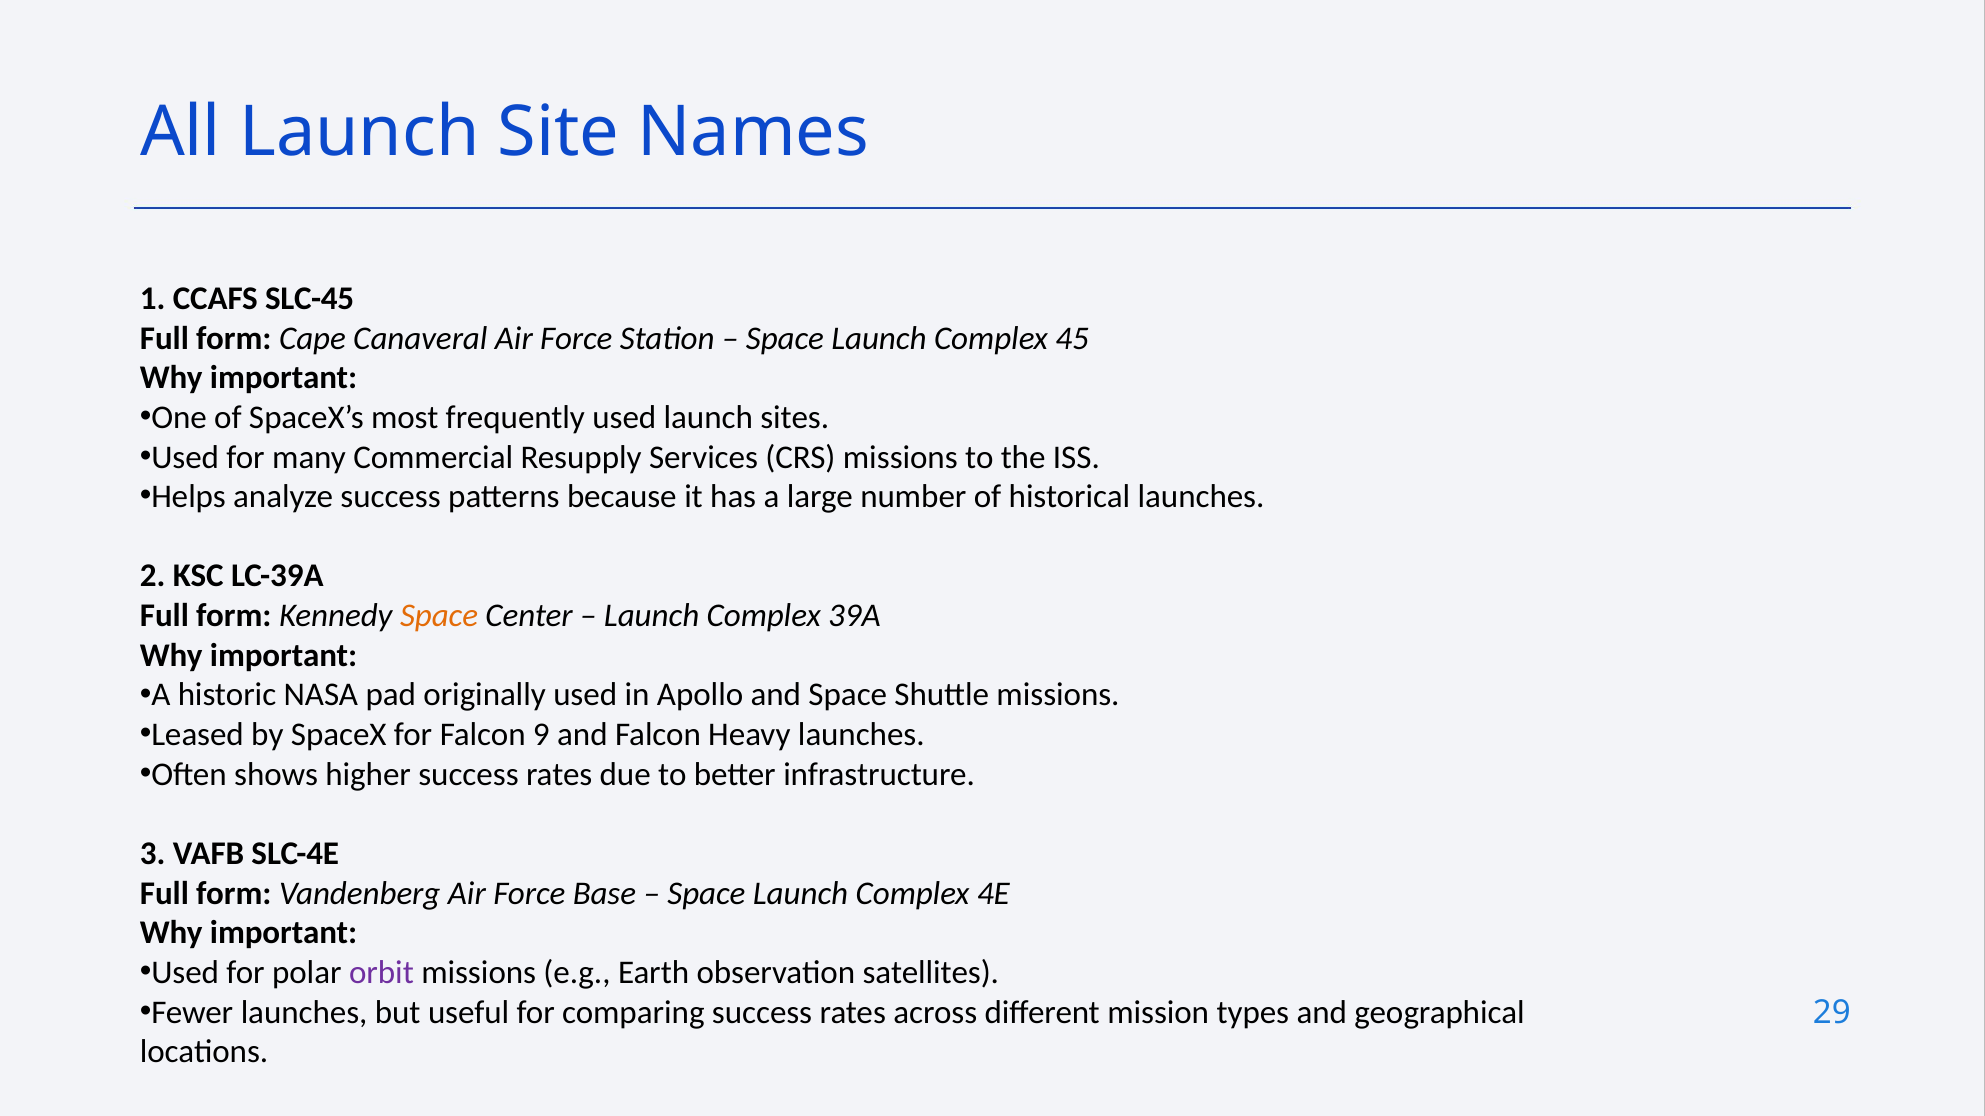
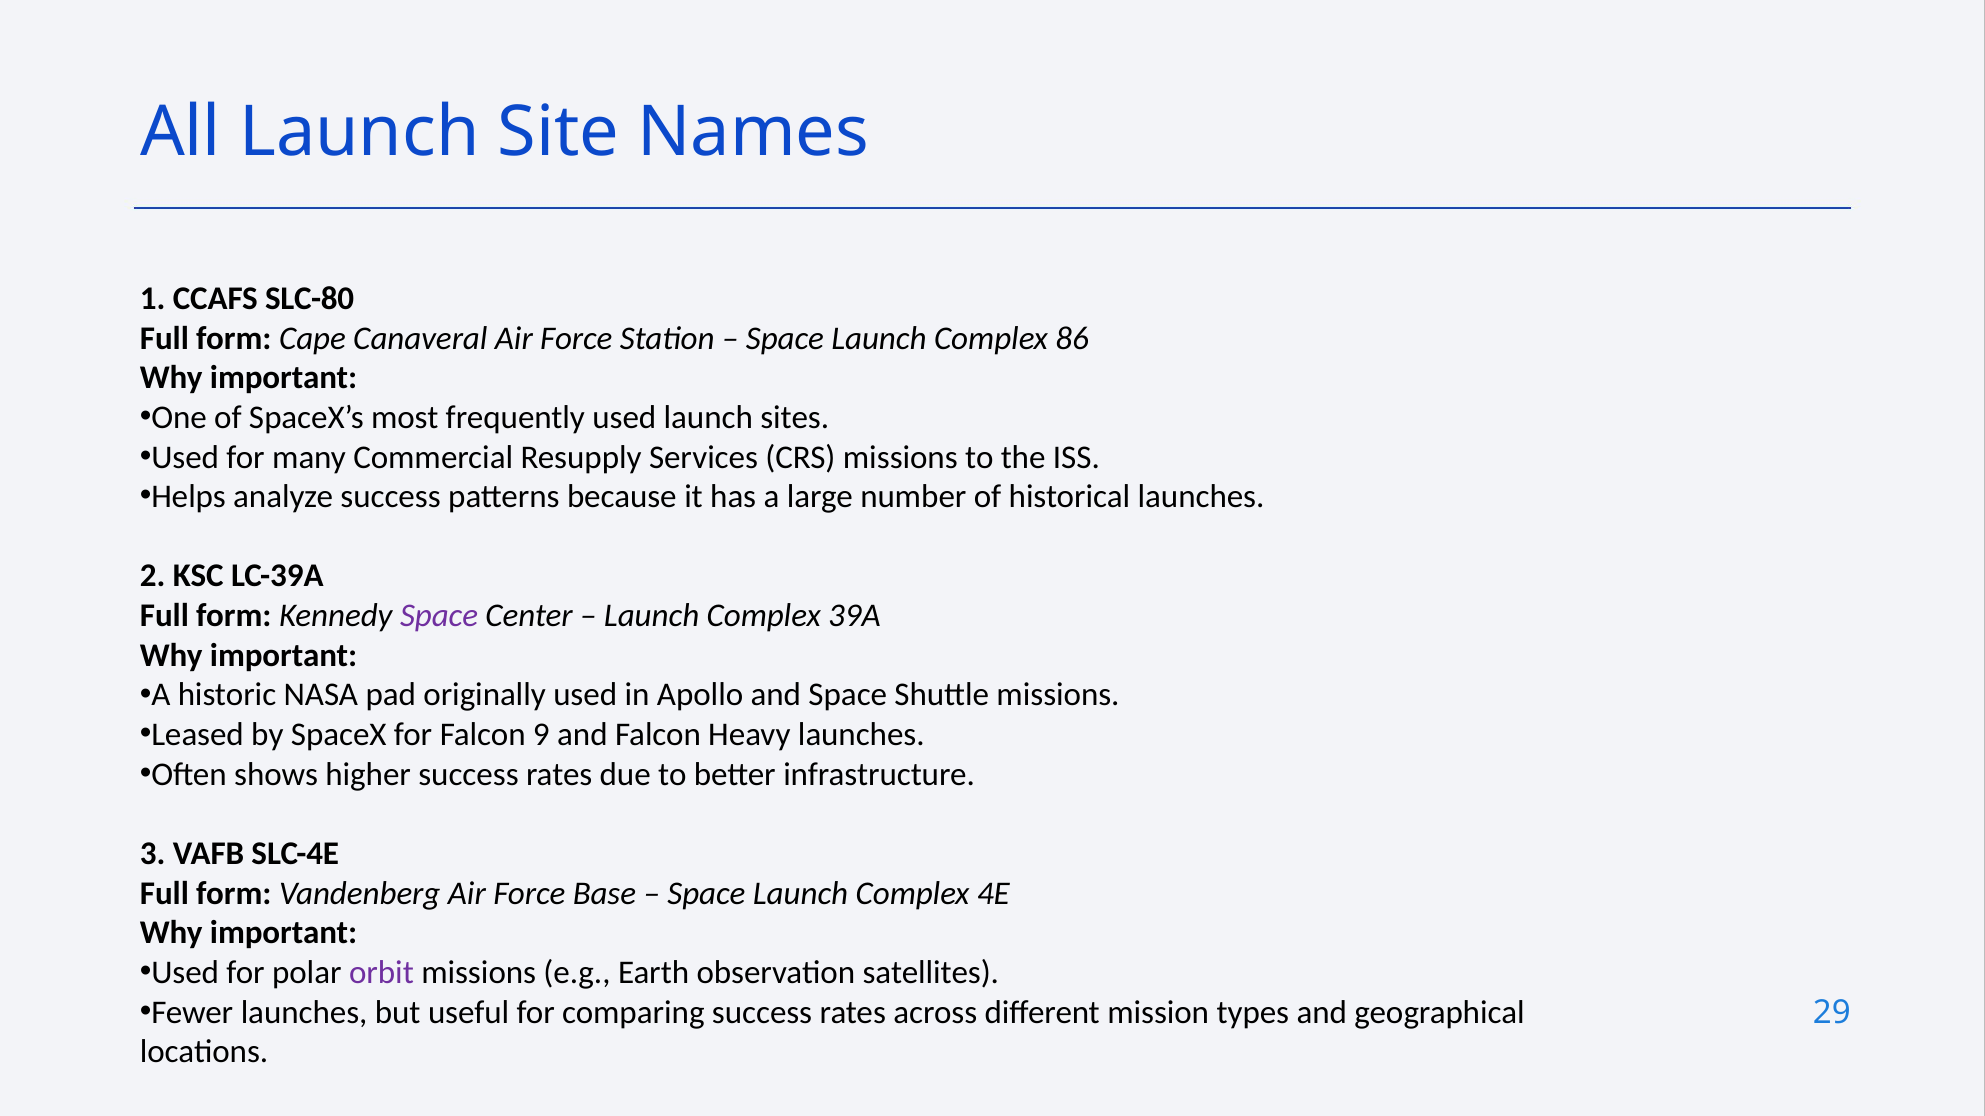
SLC-45: SLC-45 -> SLC-80
45: 45 -> 86
Space at (439, 616) colour: orange -> purple
